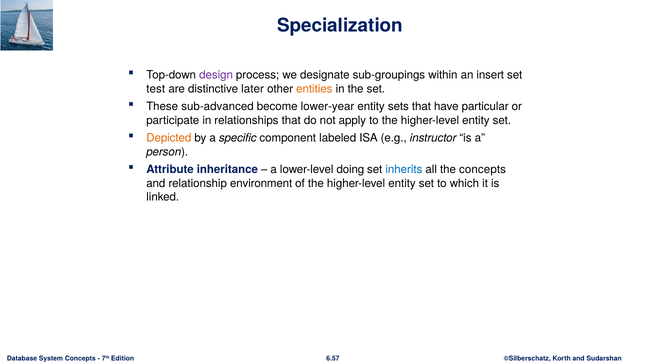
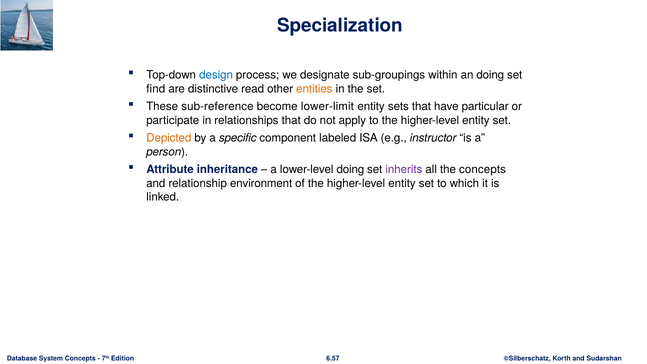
design colour: purple -> blue
an insert: insert -> doing
test: test -> find
later: later -> read
sub-advanced: sub-advanced -> sub-reference
lower-year: lower-year -> lower-limit
inherits colour: blue -> purple
